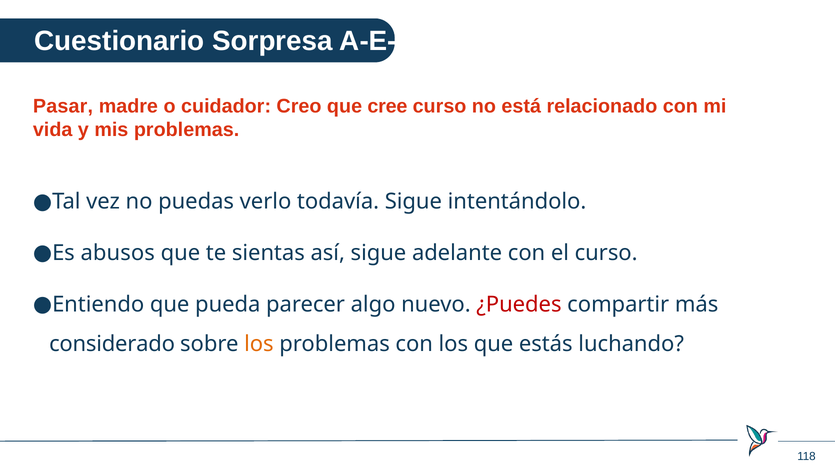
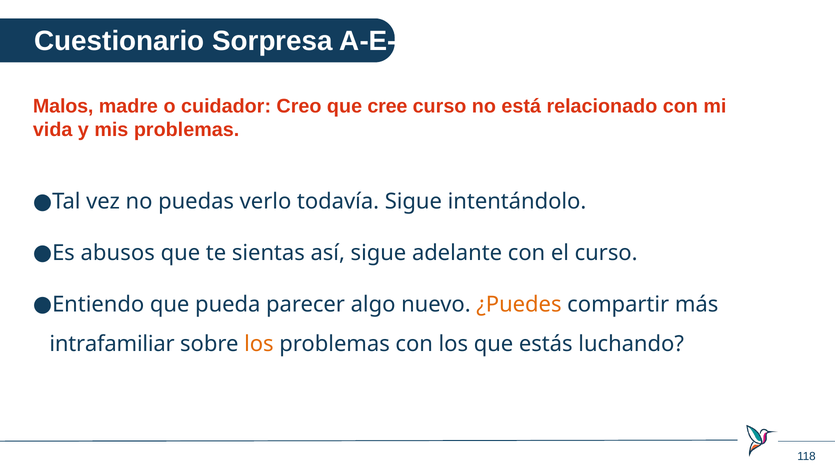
Pasar: Pasar -> Malos
¿Puedes colour: red -> orange
considerado: considerado -> intrafamiliar
